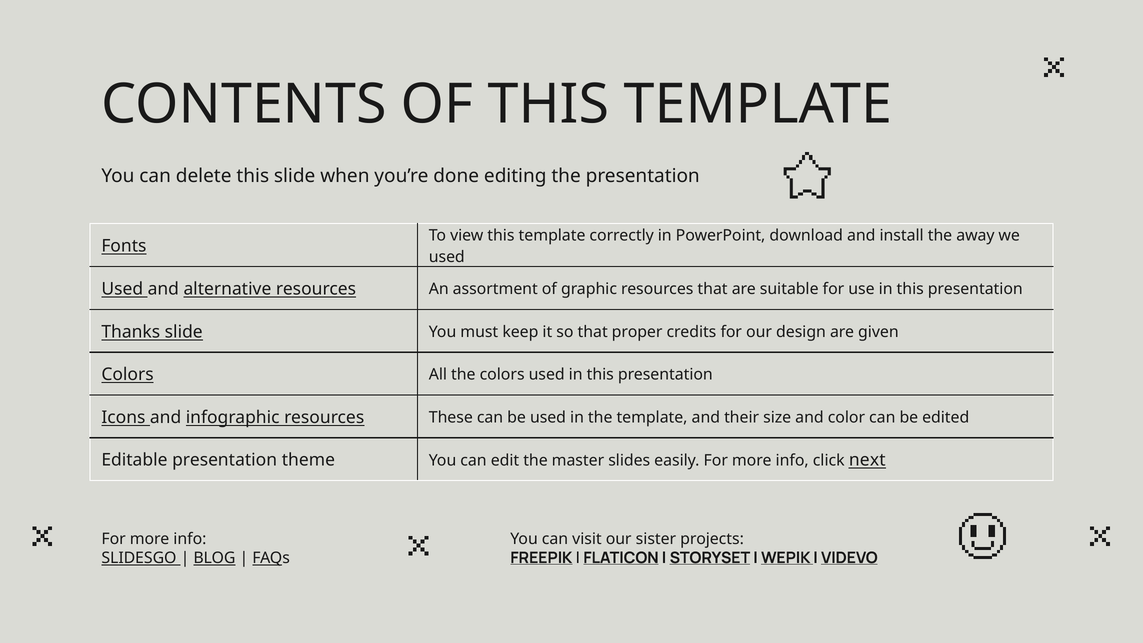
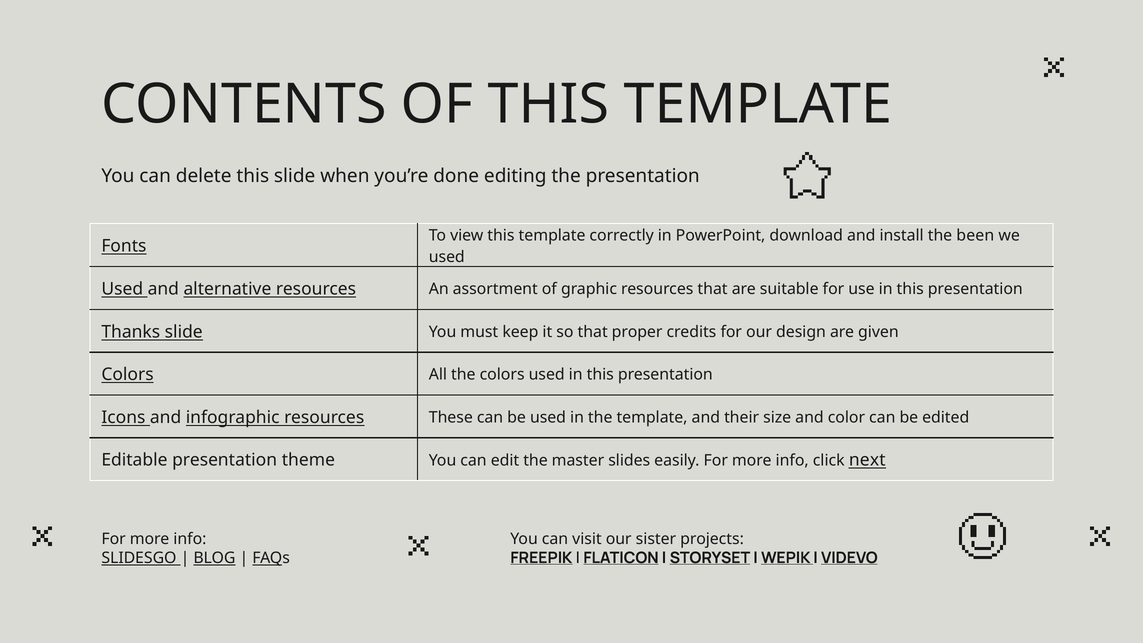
away: away -> been
